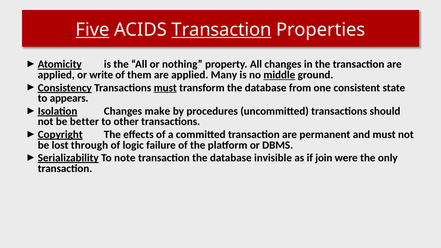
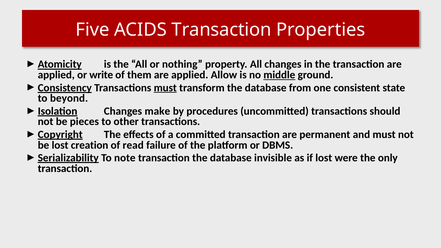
Five underline: present -> none
Transaction at (222, 30) underline: present -> none
Many: Many -> Allow
appears: appears -> beyond
better: better -> pieces
through: through -> creation
logic: logic -> read
if join: join -> lost
